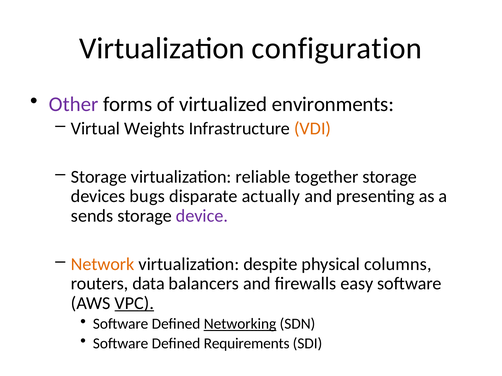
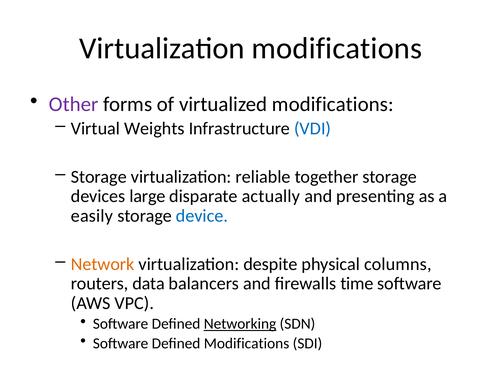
Virtualization configuration: configuration -> modifications
virtualized environments: environments -> modifications
VDI colour: orange -> blue
bugs: bugs -> large
sends: sends -> easily
device colour: purple -> blue
easy: easy -> time
VPC underline: present -> none
Defined Requirements: Requirements -> Modifications
